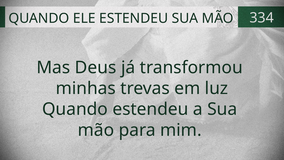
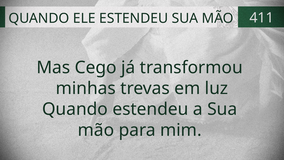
334: 334 -> 411
Deus: Deus -> Cego
